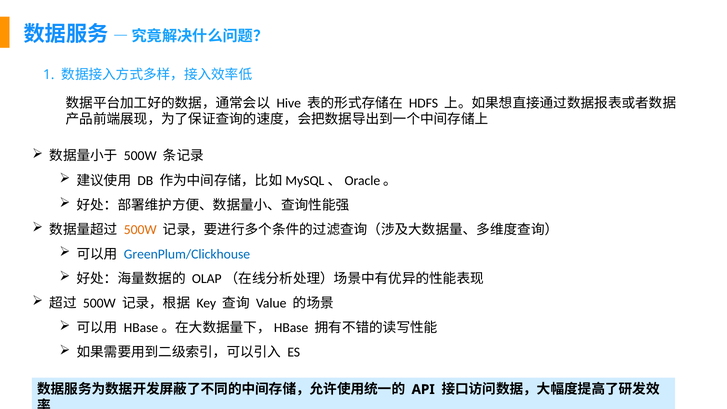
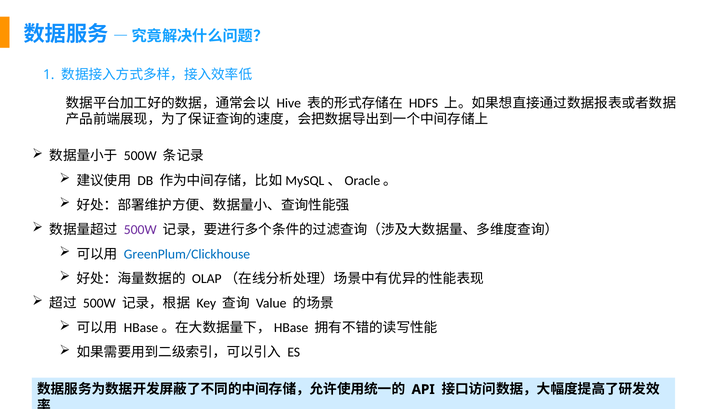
500W at (140, 230) colour: orange -> purple
